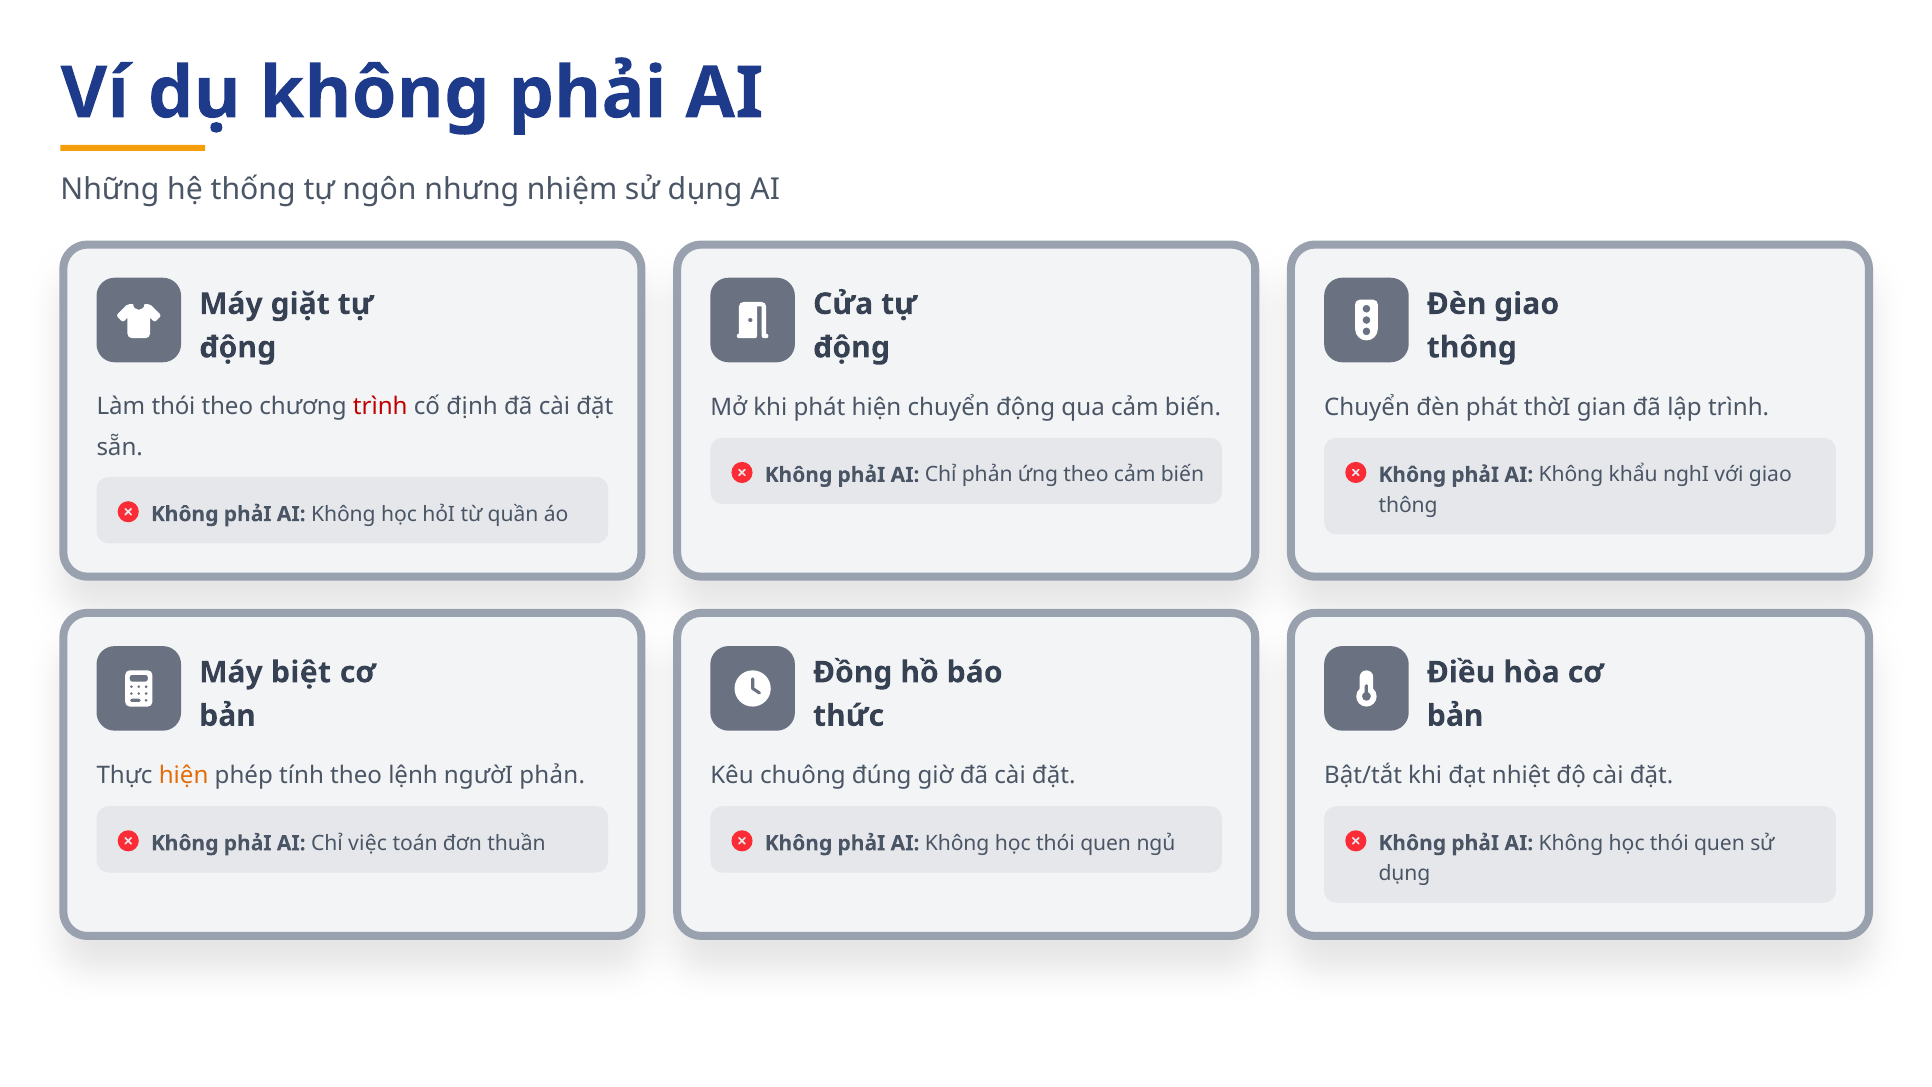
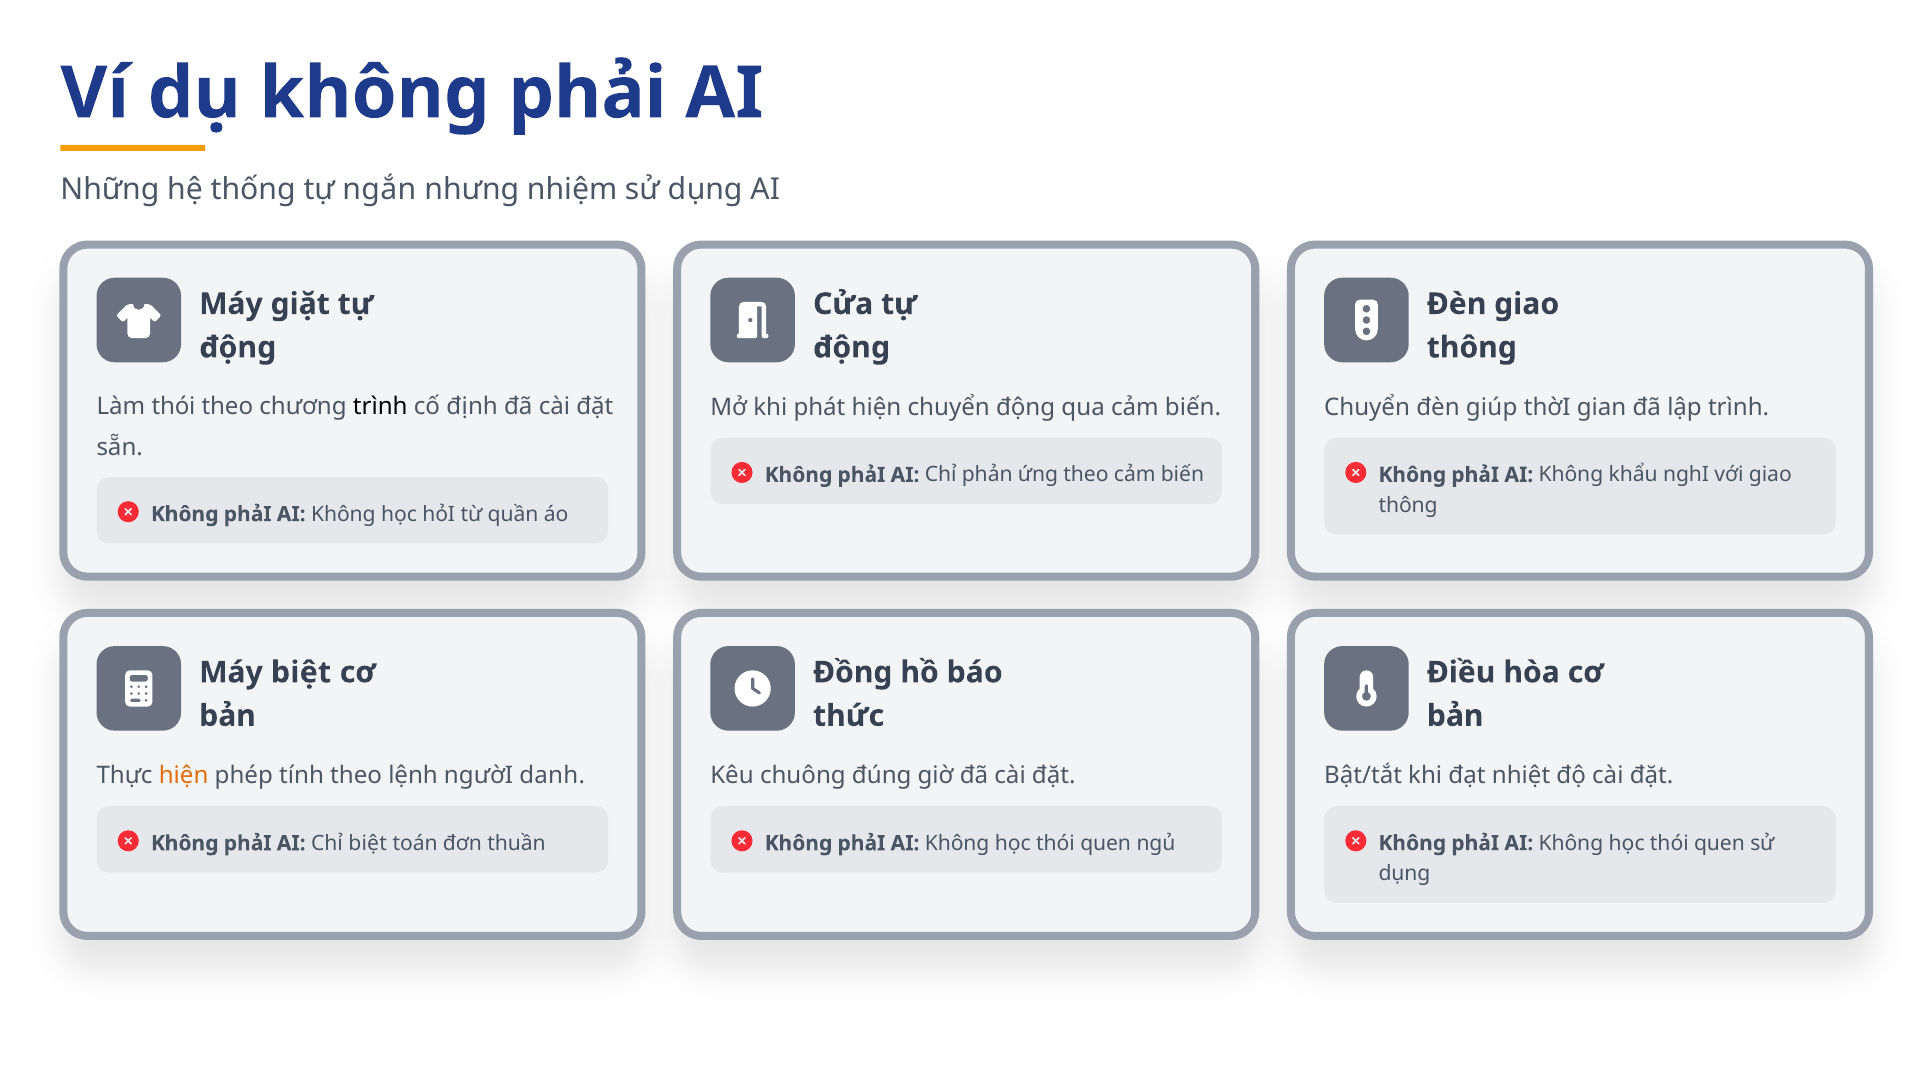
ngôn: ngôn -> ngắn
trình at (380, 407) colour: red -> black
đèn phát: phát -> giúp
ngườI phản: phản -> danh
Chỉ việc: việc -> biệt
